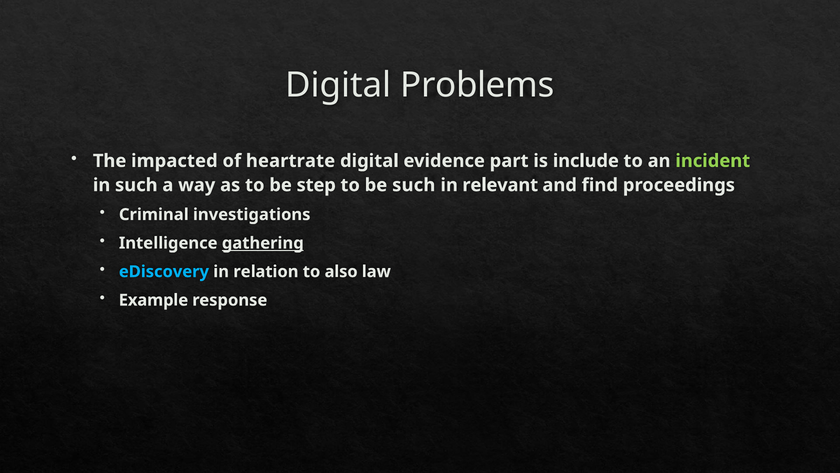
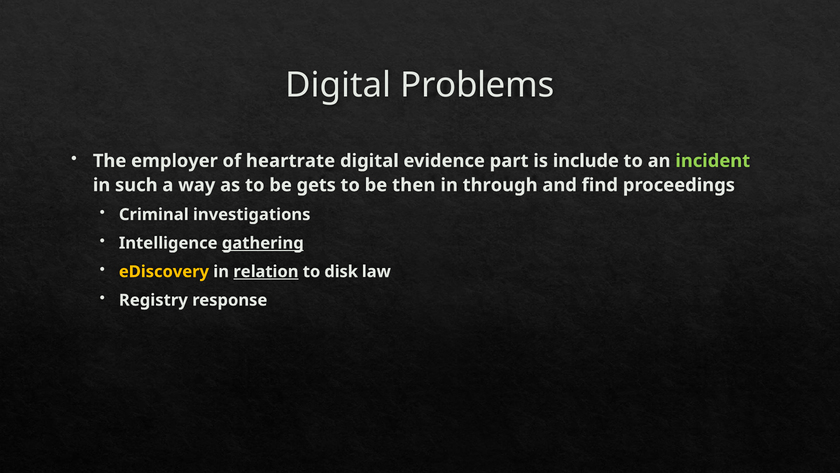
impacted: impacted -> employer
step: step -> gets
be such: such -> then
relevant: relevant -> through
eDiscovery colour: light blue -> yellow
relation underline: none -> present
also: also -> disk
Example: Example -> Registry
